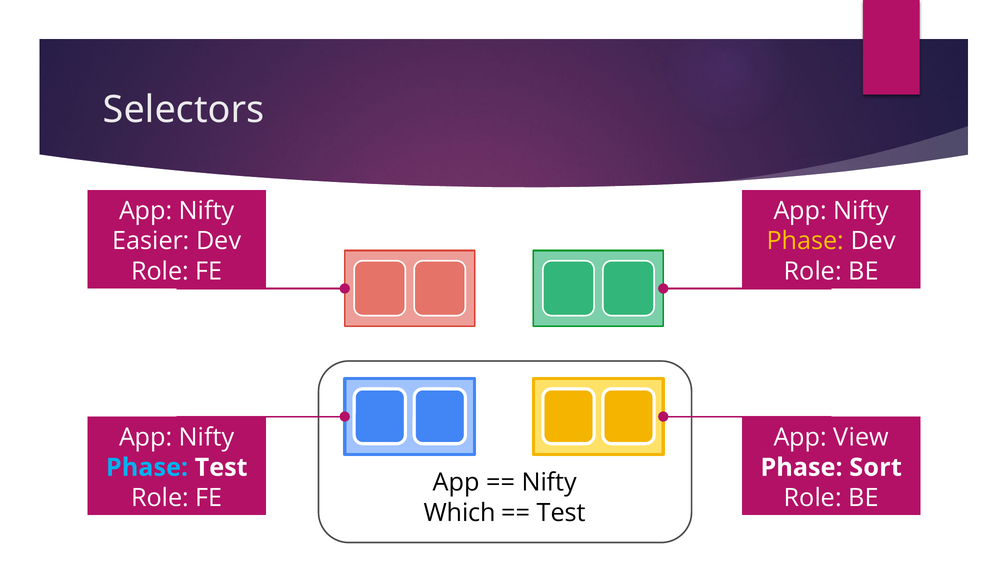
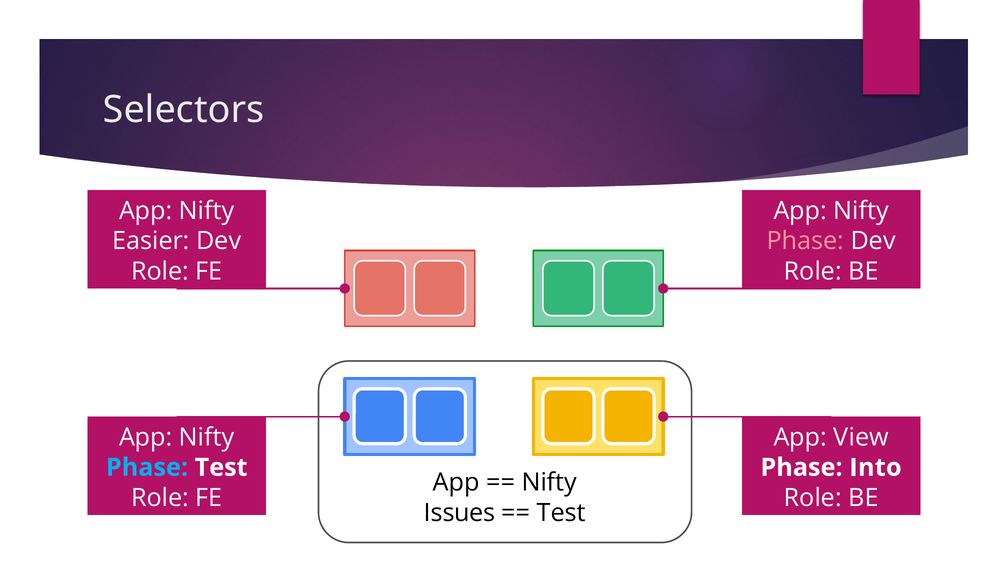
Phase at (805, 241) colour: yellow -> pink
Sort: Sort -> Into
Which: Which -> Issues
